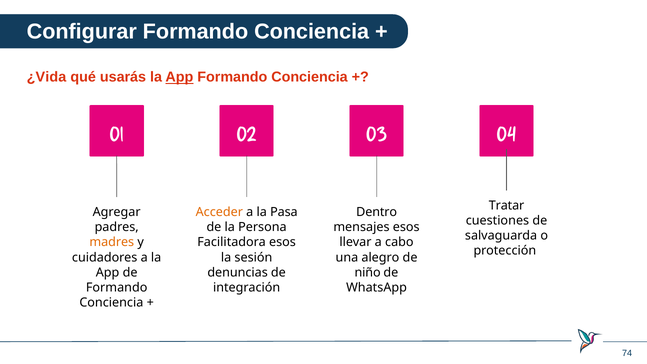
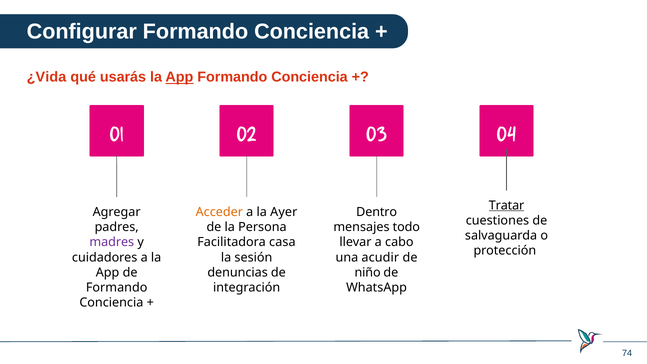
Tratar underline: none -> present
Pasa: Pasa -> Ayer
mensajes esos: esos -> todo
madres colour: orange -> purple
Facilitadora esos: esos -> casa
alegro: alegro -> acudir
